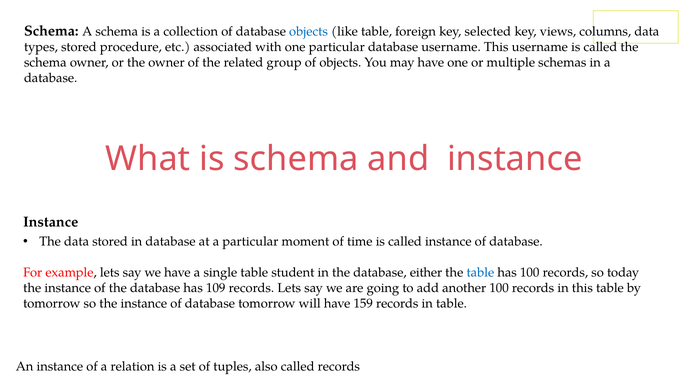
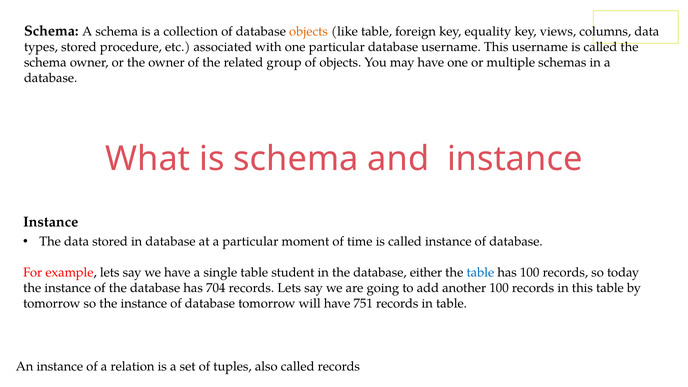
objects at (309, 31) colour: blue -> orange
selected: selected -> equality
109: 109 -> 704
159: 159 -> 751
